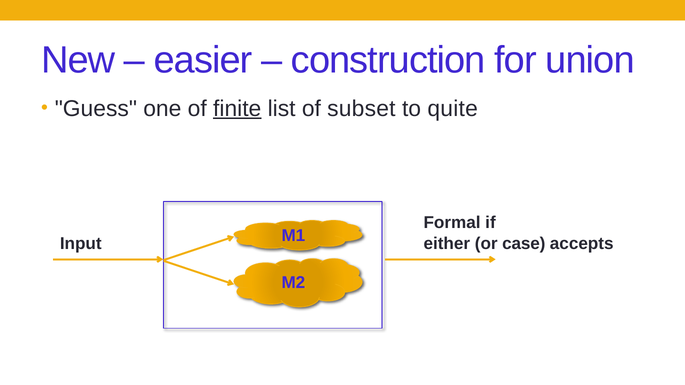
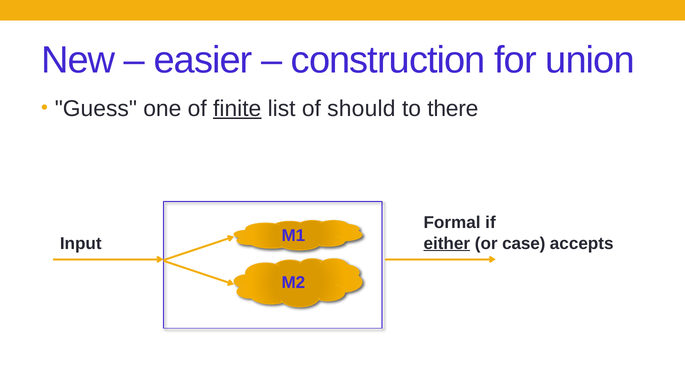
subset: subset -> should
quite: quite -> there
either underline: none -> present
